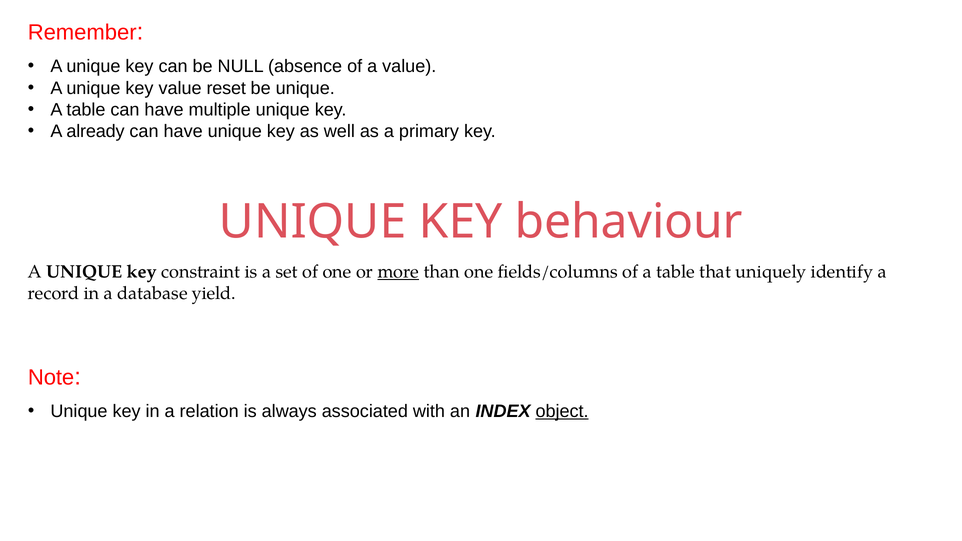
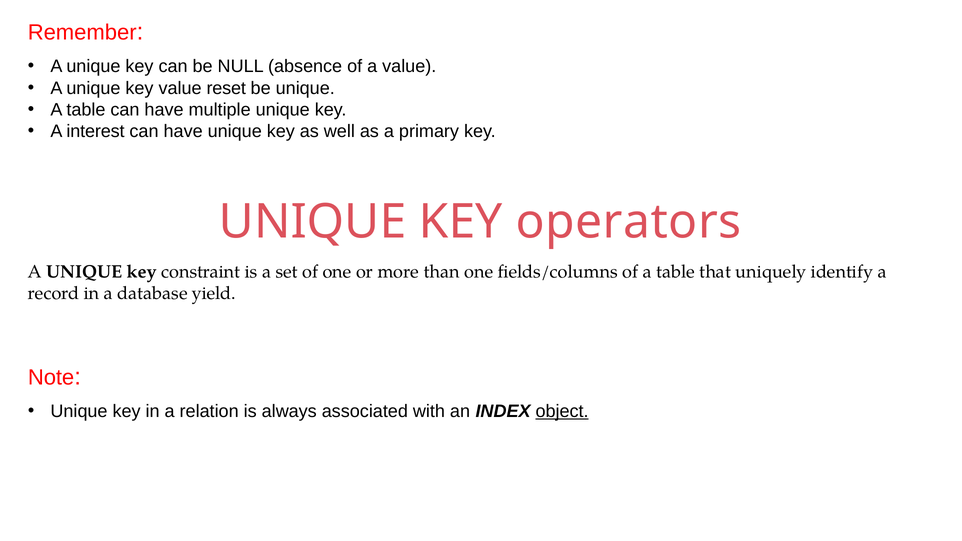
already: already -> interest
behaviour: behaviour -> operators
more underline: present -> none
